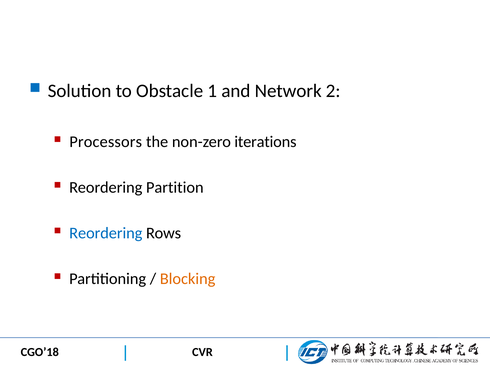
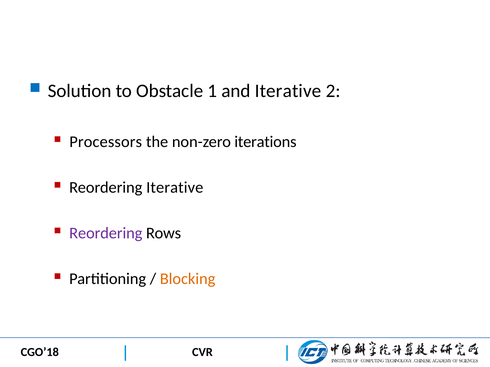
and Network: Network -> Iterative
Reordering Partition: Partition -> Iterative
Reordering at (106, 233) colour: blue -> purple
